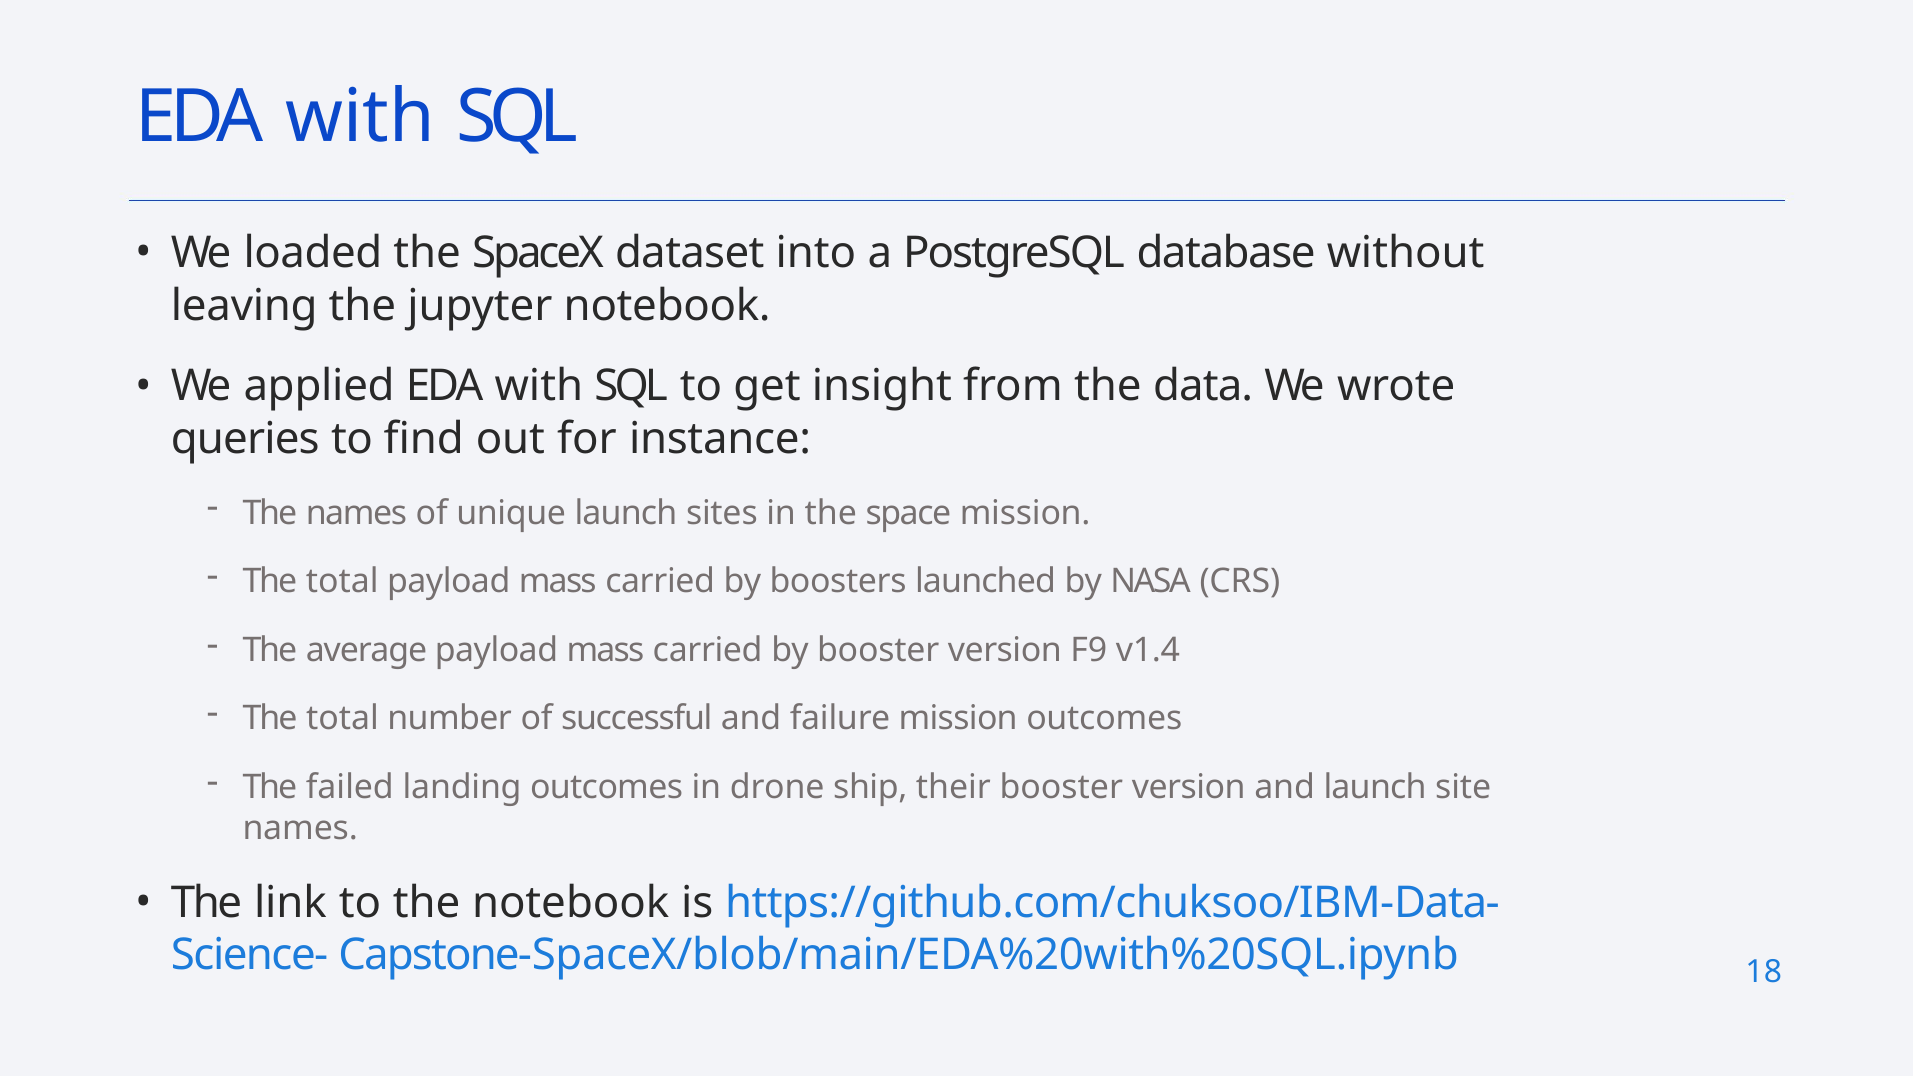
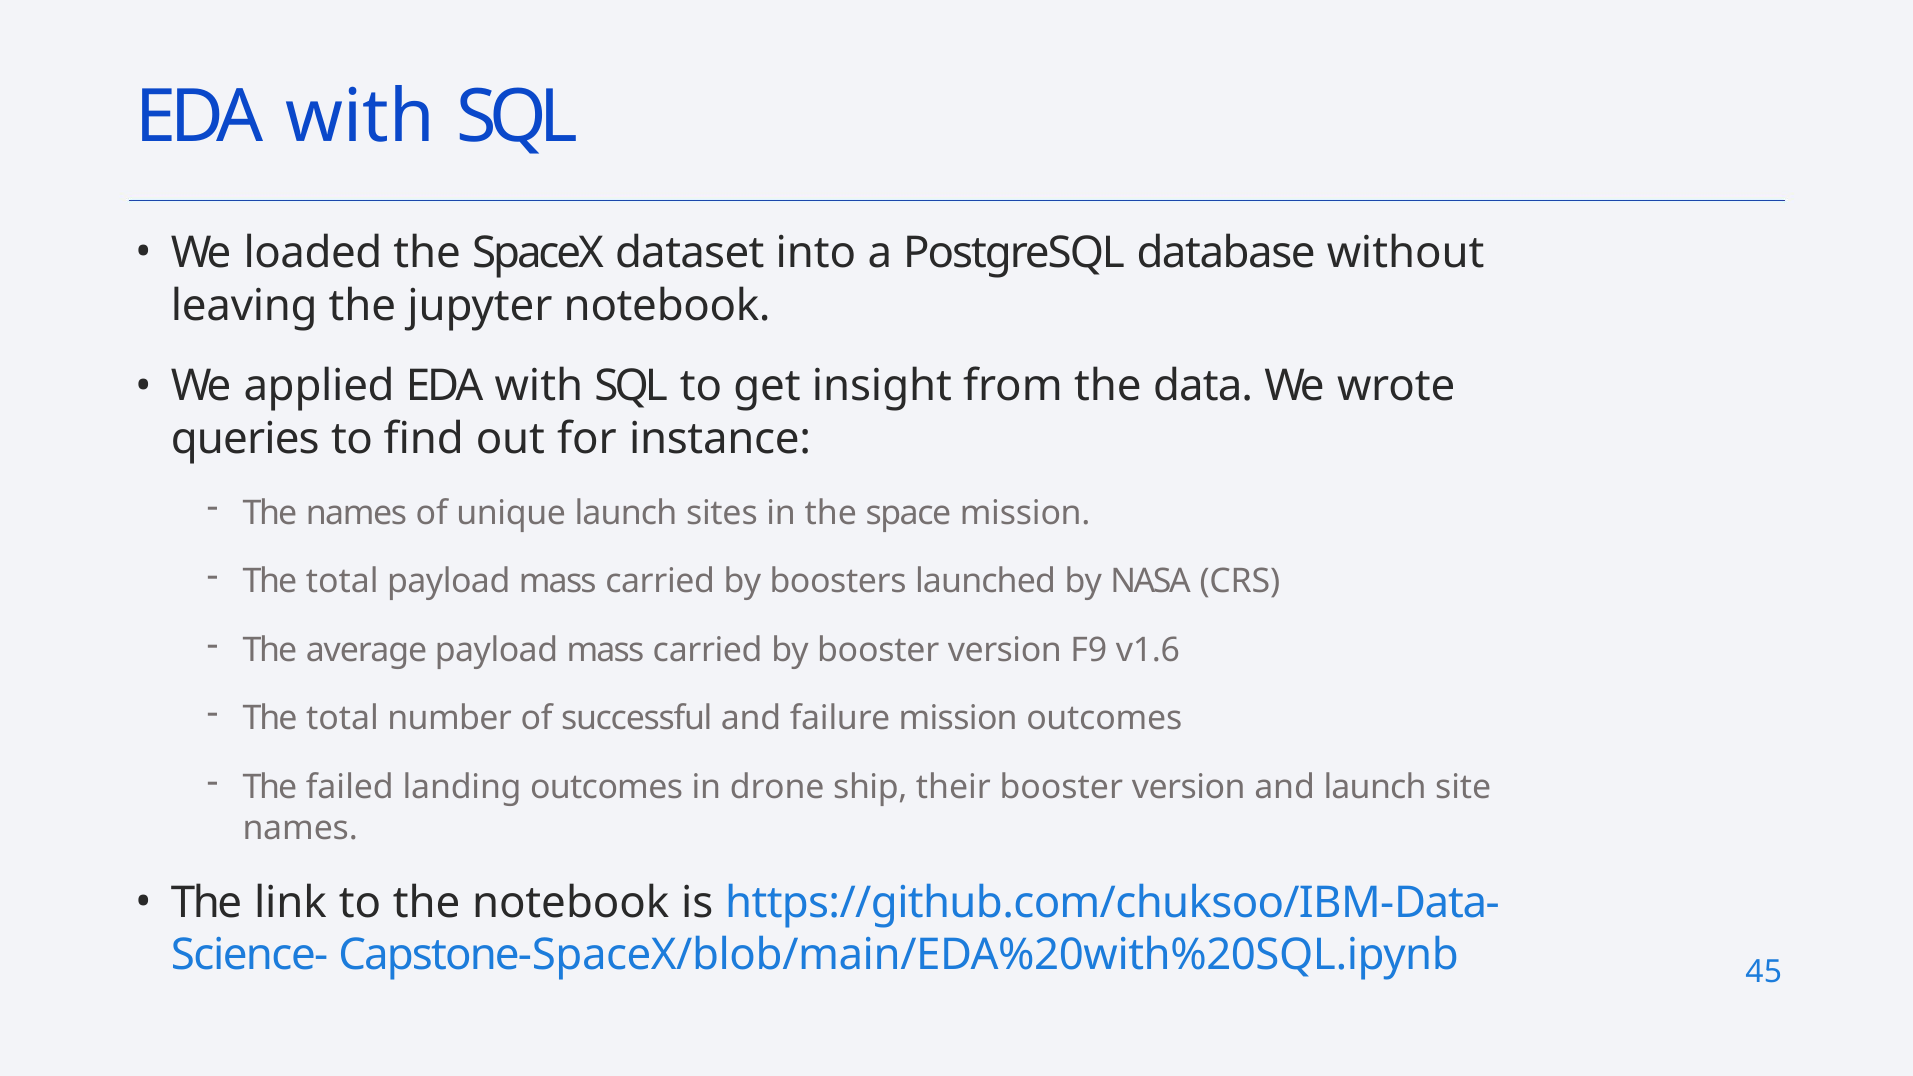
v1.4: v1.4 -> v1.6
18: 18 -> 45
